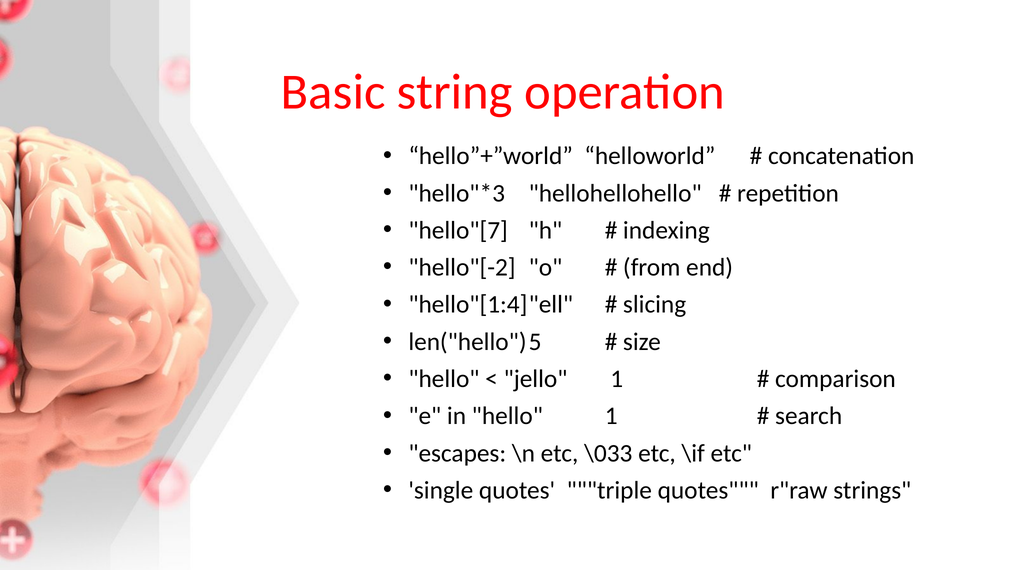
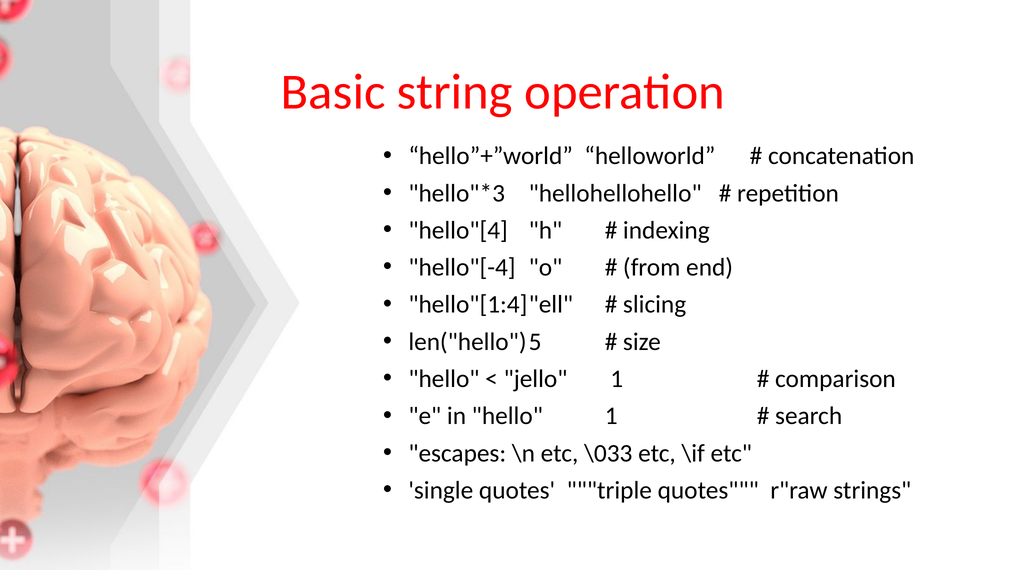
hello"[7: hello"[7 -> hello"[4
hello"[-2: hello"[-2 -> hello"[-4
